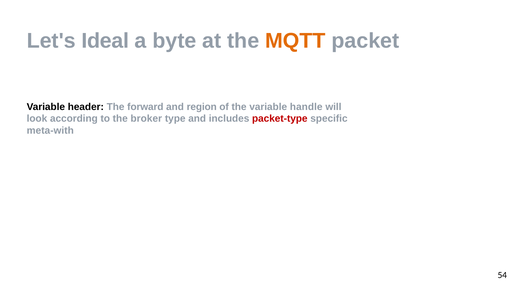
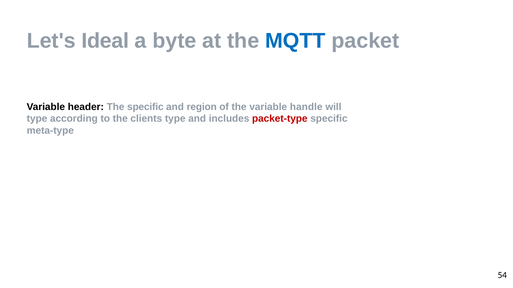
MQTT colour: orange -> blue
The forward: forward -> specific
look at (37, 119): look -> type
broker: broker -> clients
meta-with: meta-with -> meta-type
